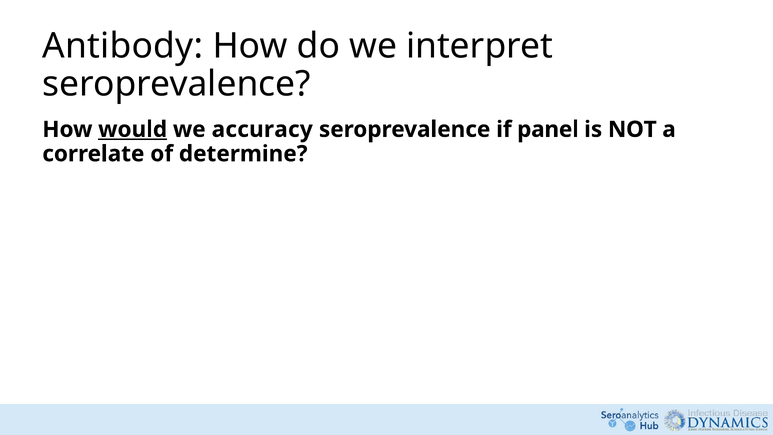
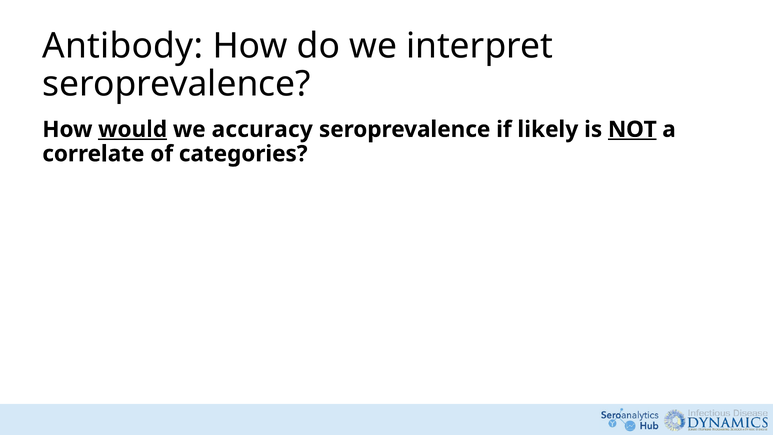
panel: panel -> likely
NOT underline: none -> present
determine: determine -> categories
